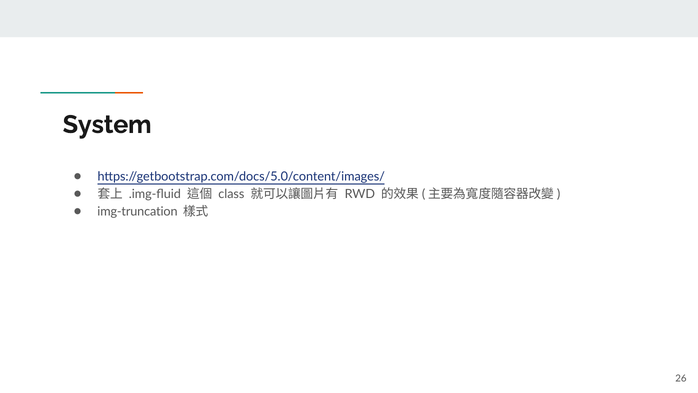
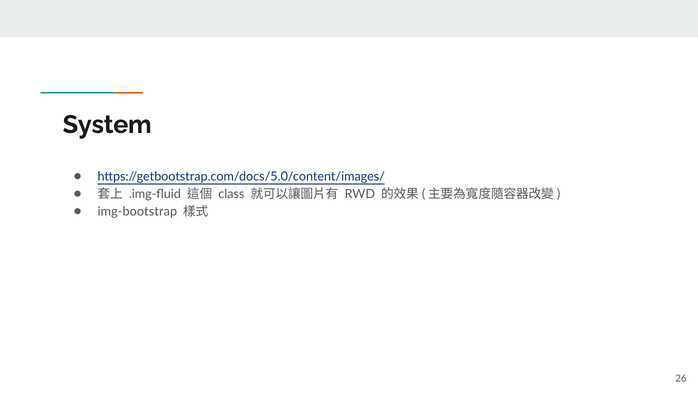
img-truncation: img-truncation -> img-bootstrap
